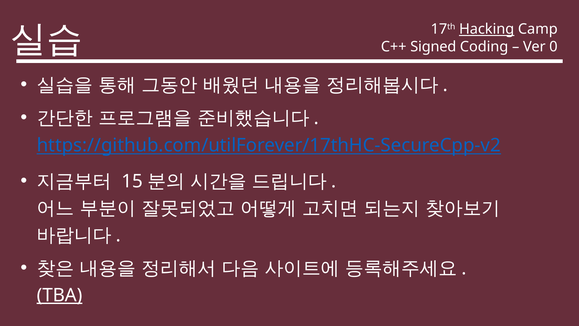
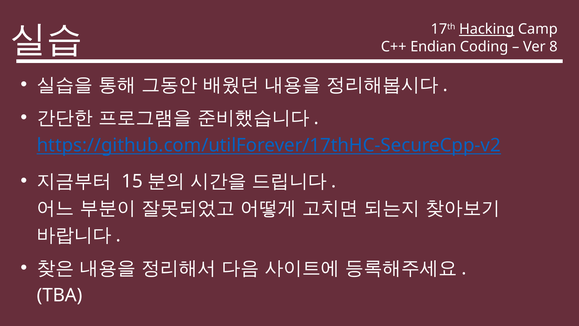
Signed: Signed -> Endian
0: 0 -> 8
TBA underline: present -> none
